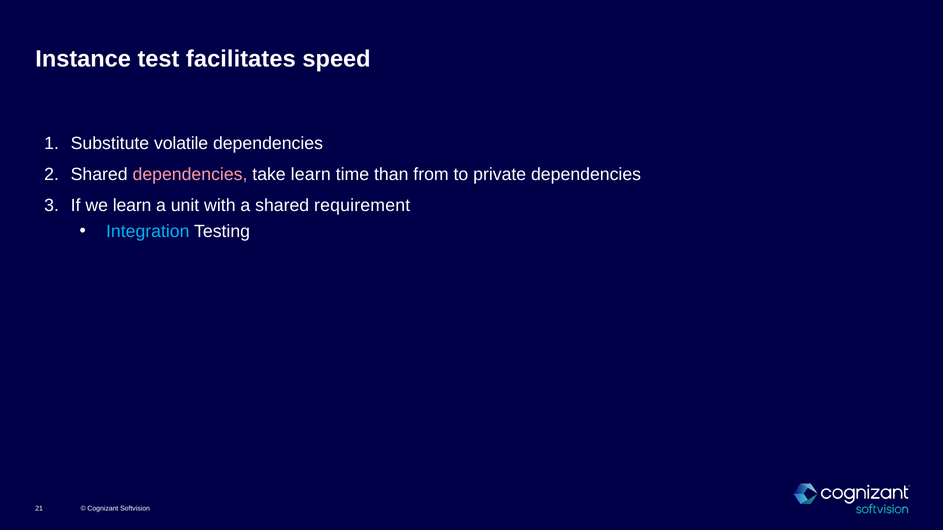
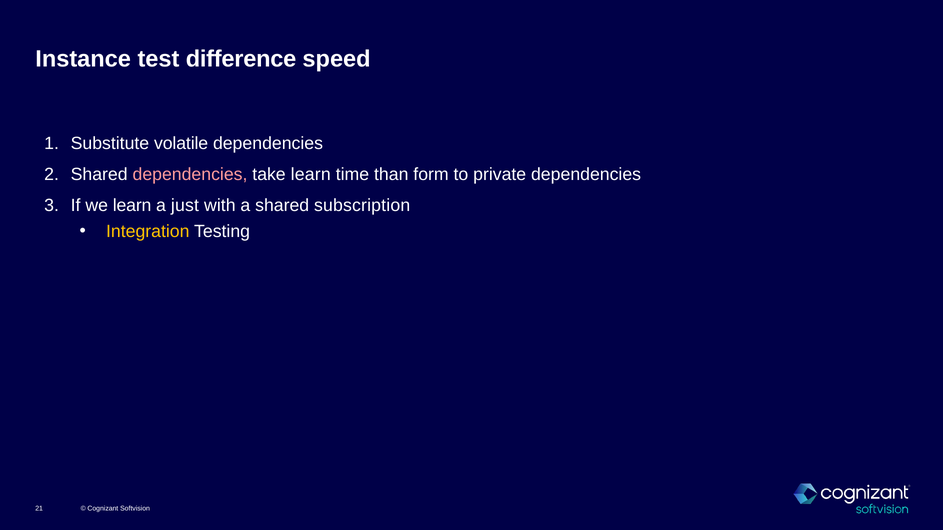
facilitates: facilitates -> difference
from: from -> form
unit: unit -> just
requirement: requirement -> subscription
Integration colour: light blue -> yellow
